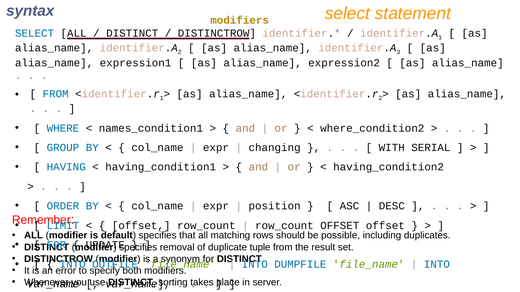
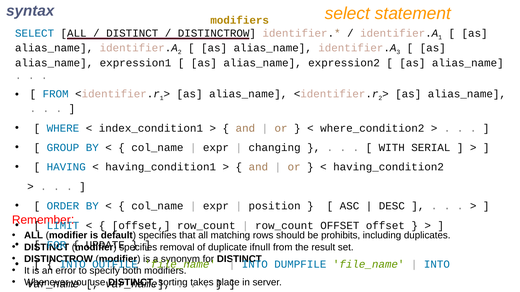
names_condition1: names_condition1 -> index_condition1
possible: possible -> prohibits
tuple: tuple -> ifnull
